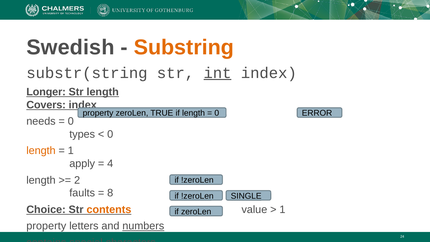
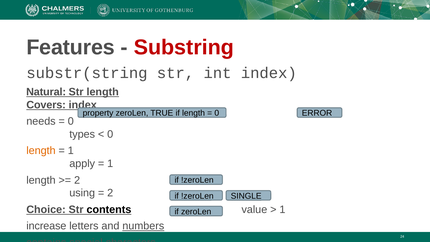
Swedish: Swedish -> Features
Substring colour: orange -> red
int underline: present -> none
Longer: Longer -> Natural
4 at (110, 164): 4 -> 1
faults: faults -> using
8 at (110, 193): 8 -> 2
contents colour: orange -> black
property at (46, 226): property -> increase
